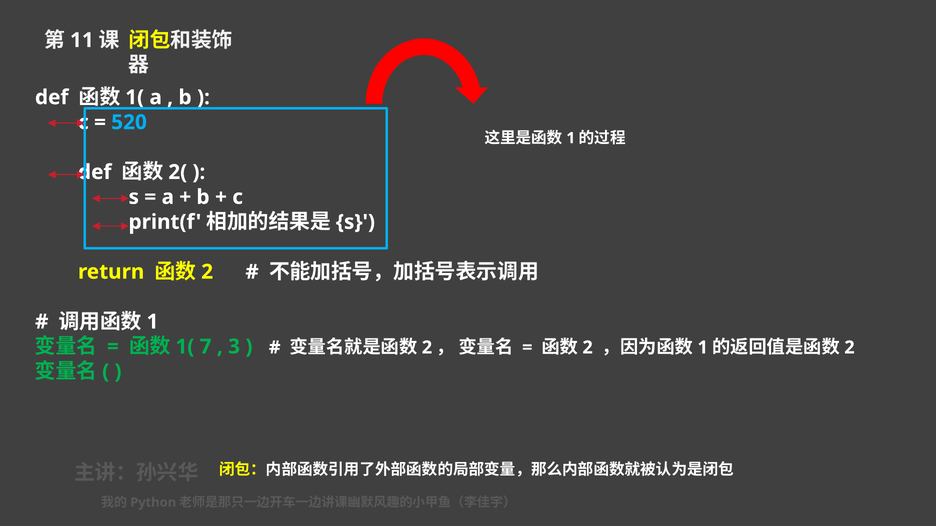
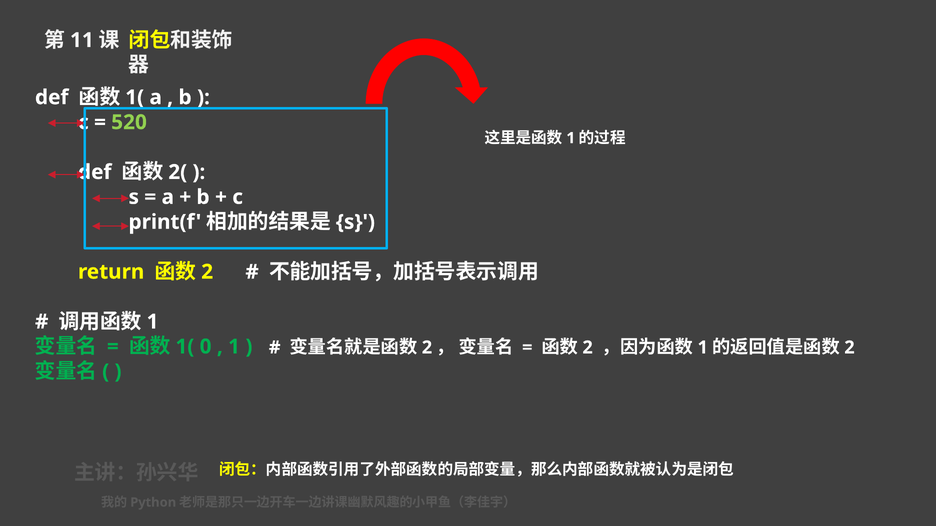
520 colour: light blue -> light green
7: 7 -> 0
3 at (234, 347): 3 -> 1
